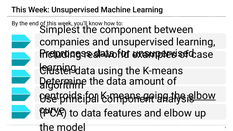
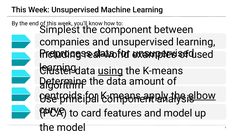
case: case -> used
using underline: none -> present
going: going -> apply
to data: data -> card
and elbow: elbow -> model
